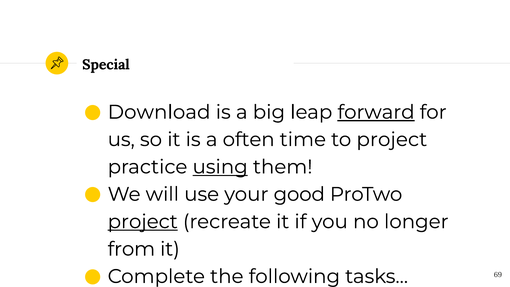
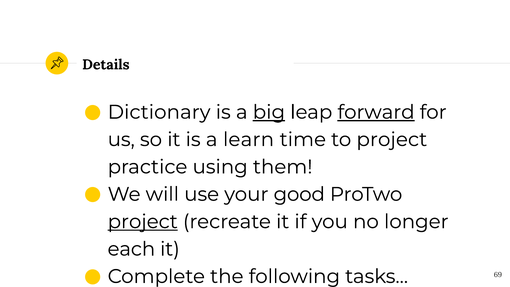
Special: Special -> Details
Download: Download -> Dictionary
big underline: none -> present
often: often -> learn
using underline: present -> none
from: from -> each
